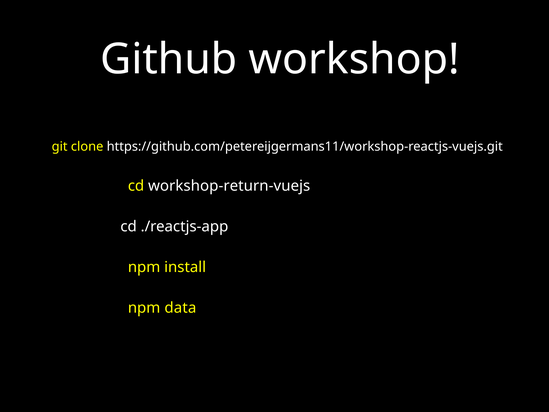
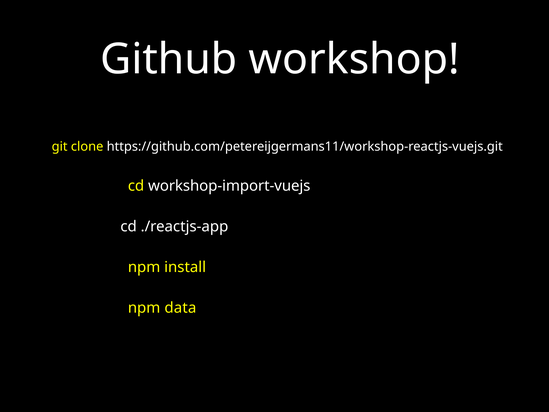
workshop-return-vuejs: workshop-return-vuejs -> workshop-import-vuejs
